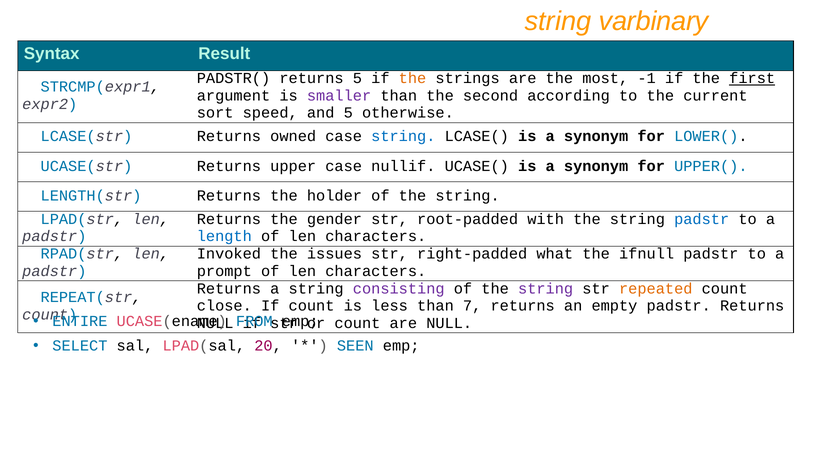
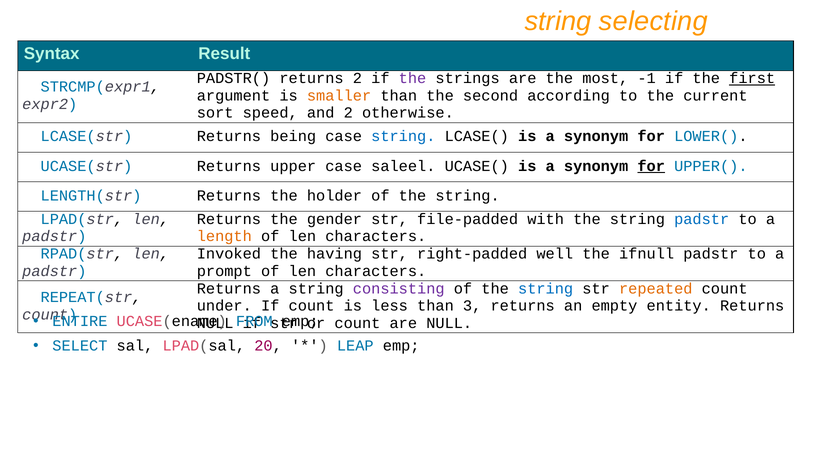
varbinary: varbinary -> selecting
returns 5: 5 -> 2
the at (413, 78) colour: orange -> purple
smaller colour: purple -> orange
and 5: 5 -> 2
owned: owned -> being
nullif: nullif -> saleel
for at (651, 166) underline: none -> present
root-padded: root-padded -> file-padded
length colour: blue -> orange
issues: issues -> having
what: what -> well
string at (546, 289) colour: purple -> blue
close: close -> under
7: 7 -> 3
empty padstr: padstr -> entity
SEEN: SEEN -> LEAP
